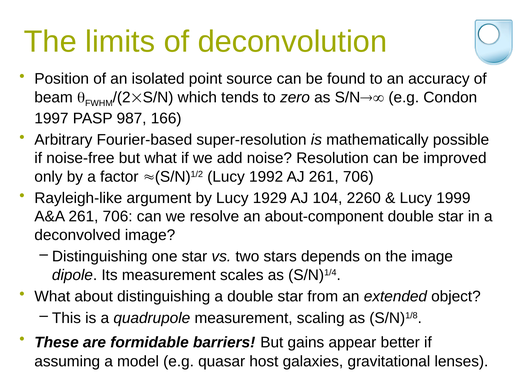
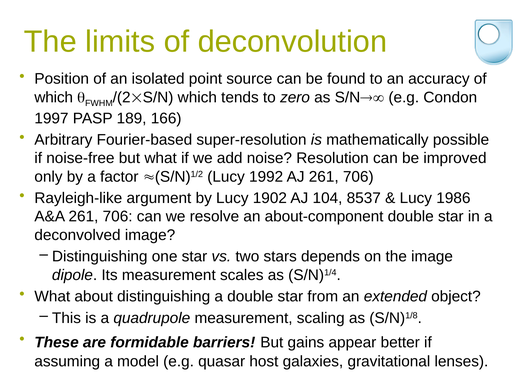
beam at (54, 97): beam -> which
987: 987 -> 189
1929: 1929 -> 1902
2260: 2260 -> 8537
1999: 1999 -> 1986
